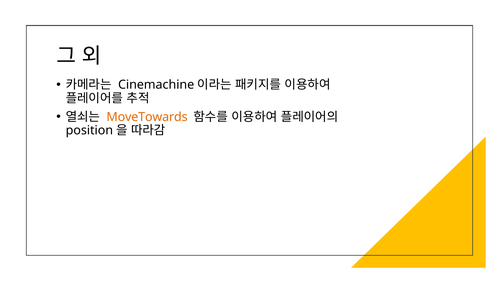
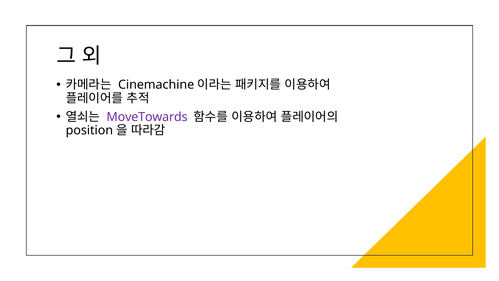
MoveTowards colour: orange -> purple
